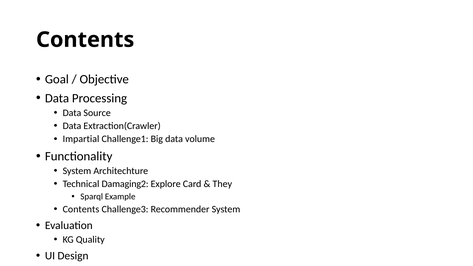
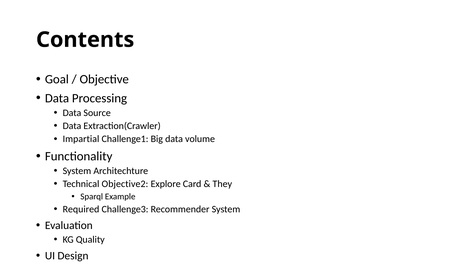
Damaging2: Damaging2 -> Objective2
Contents at (81, 209): Contents -> Required
